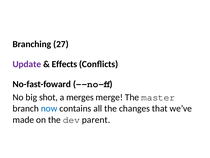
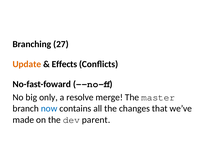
Update colour: purple -> orange
shot: shot -> only
merges: merges -> resolve
